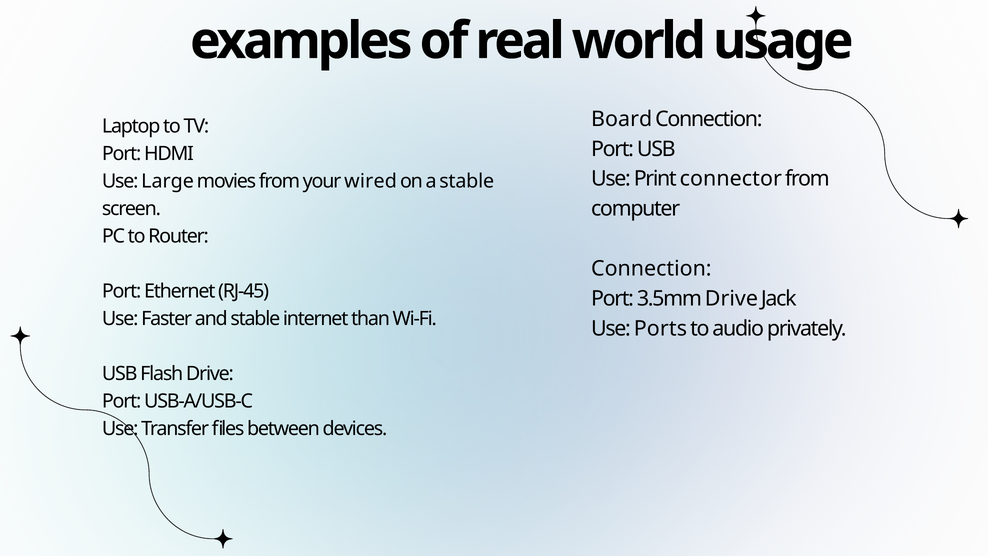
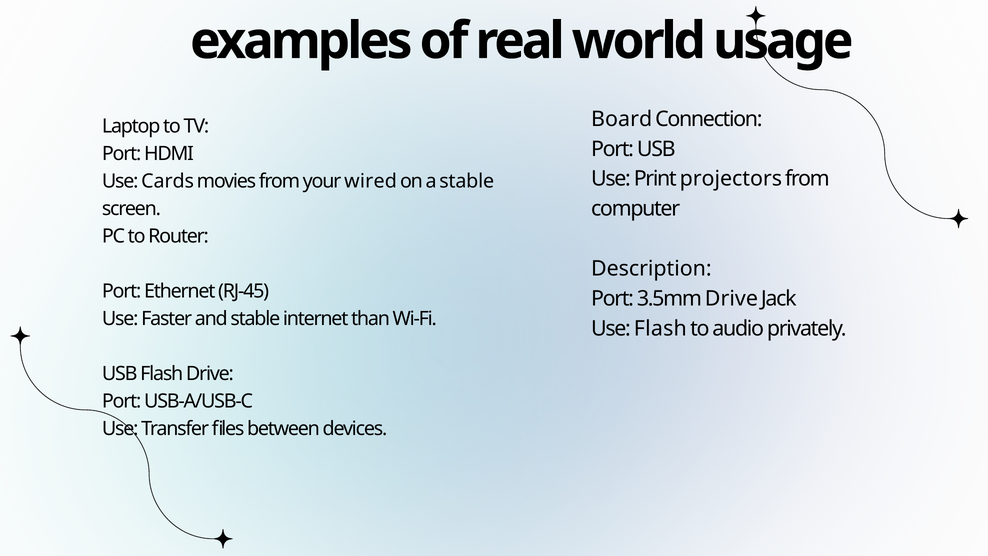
connector: connector -> projectors
Large: Large -> Cards
Connection at (651, 269): Connection -> Description
Use Ports: Ports -> Flash
